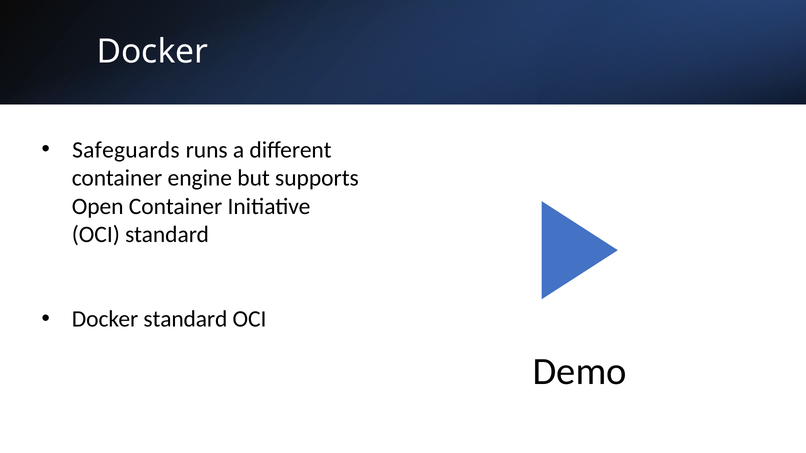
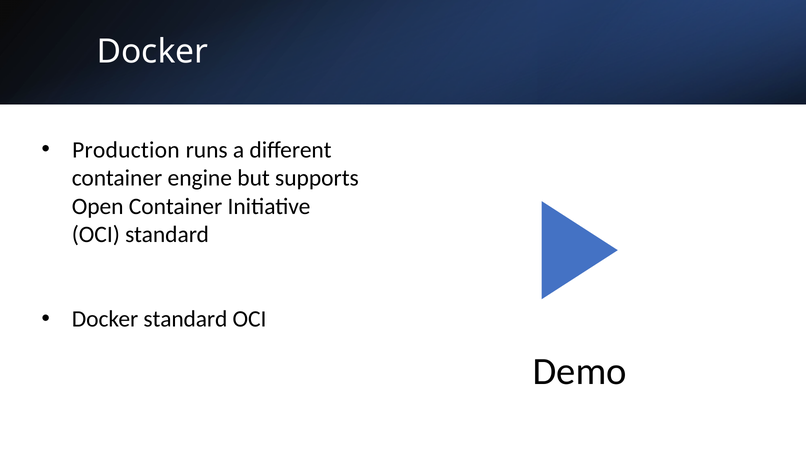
Safeguards: Safeguards -> Production
